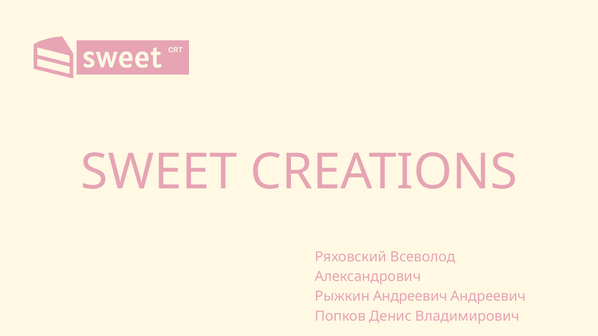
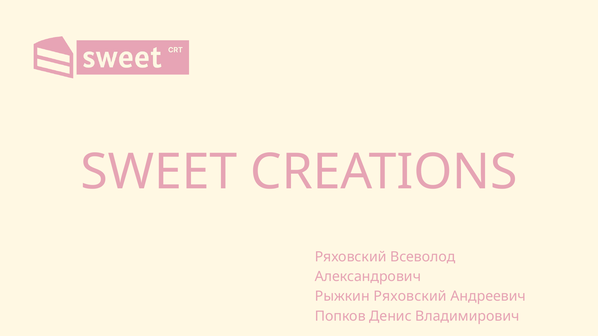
Рыжкин Андреевич: Андреевич -> Ряховский
